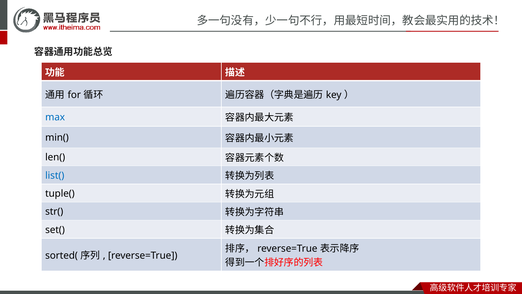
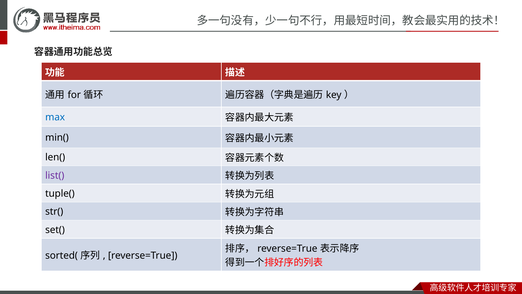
list( colour: blue -> purple
